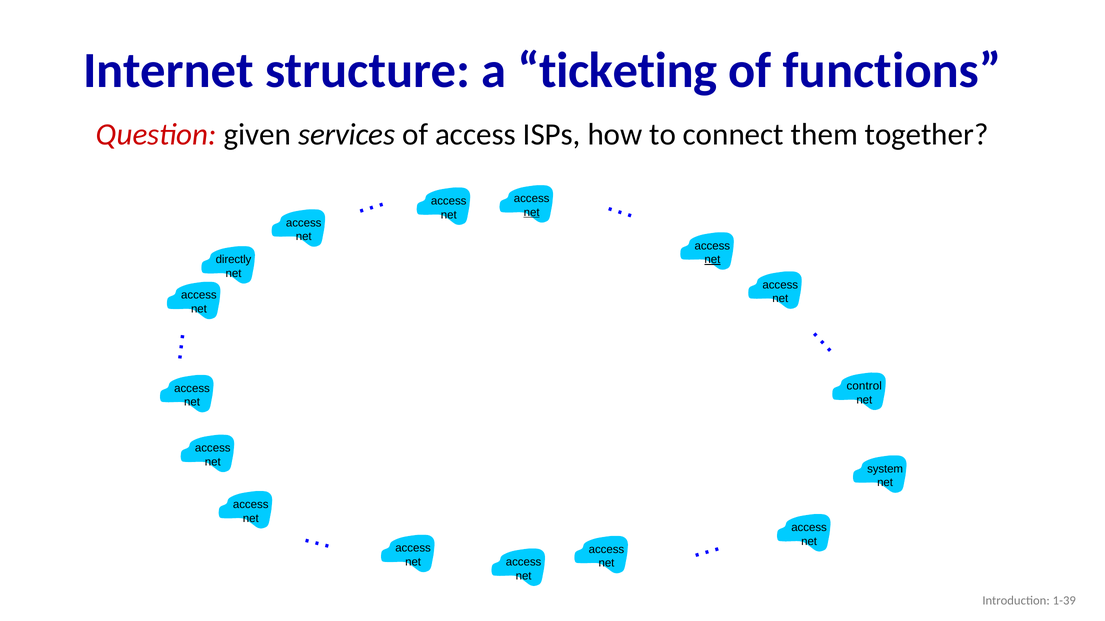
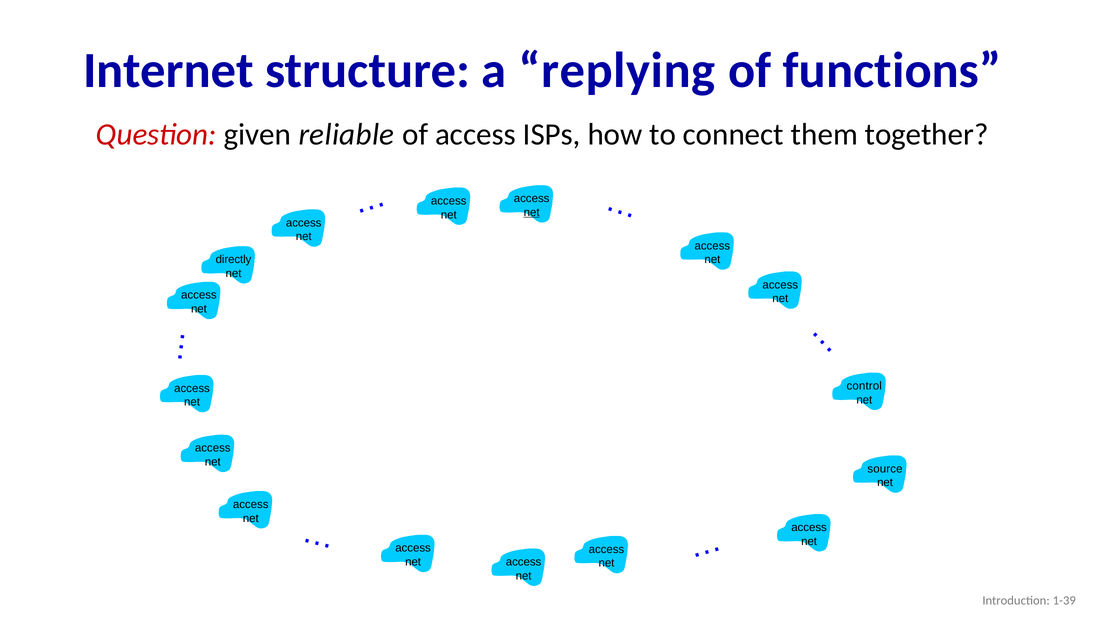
ticketing: ticketing -> replying
services: services -> reliable
net at (712, 260) underline: present -> none
system: system -> source
